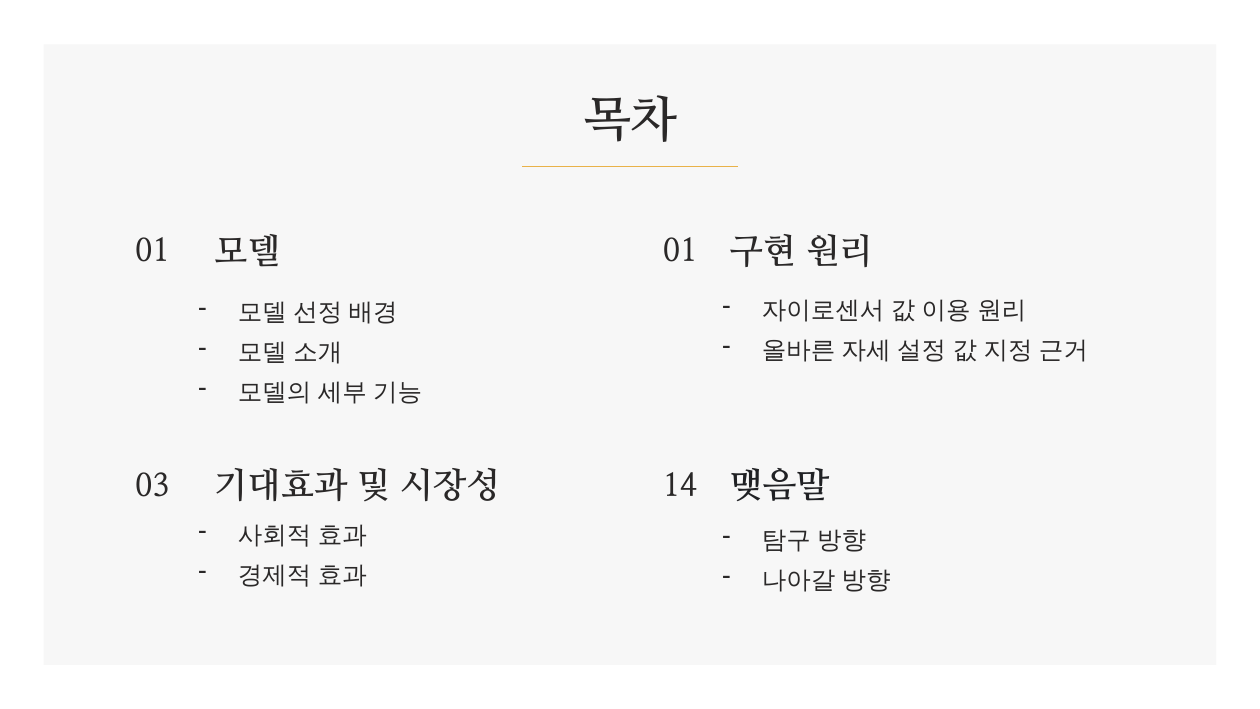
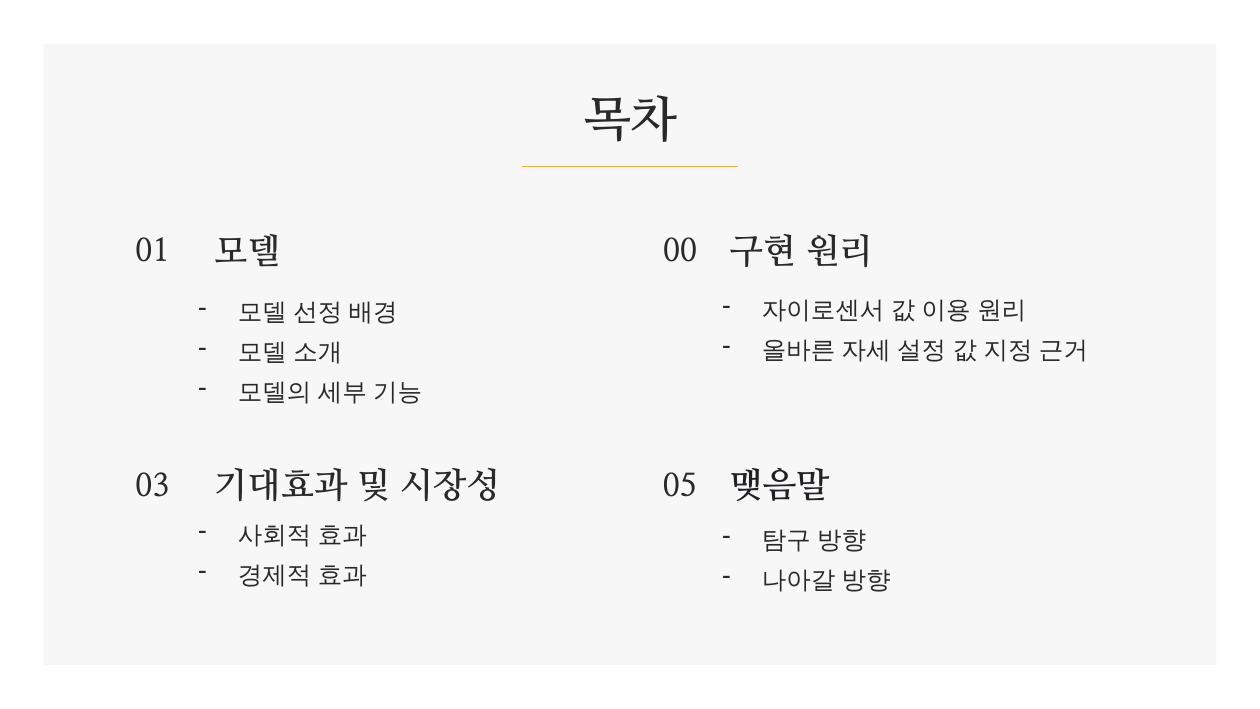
01 01: 01 -> 00
14: 14 -> 05
